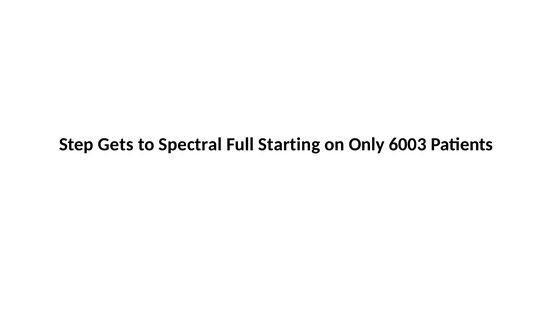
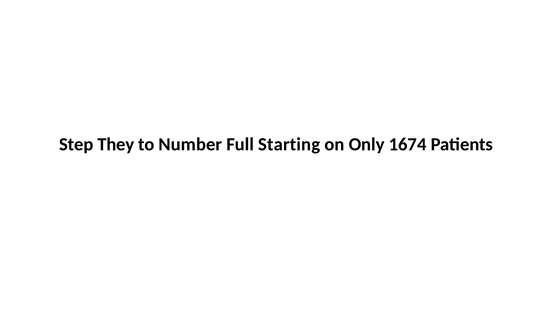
Gets: Gets -> They
Spectral: Spectral -> Number
6003: 6003 -> 1674
